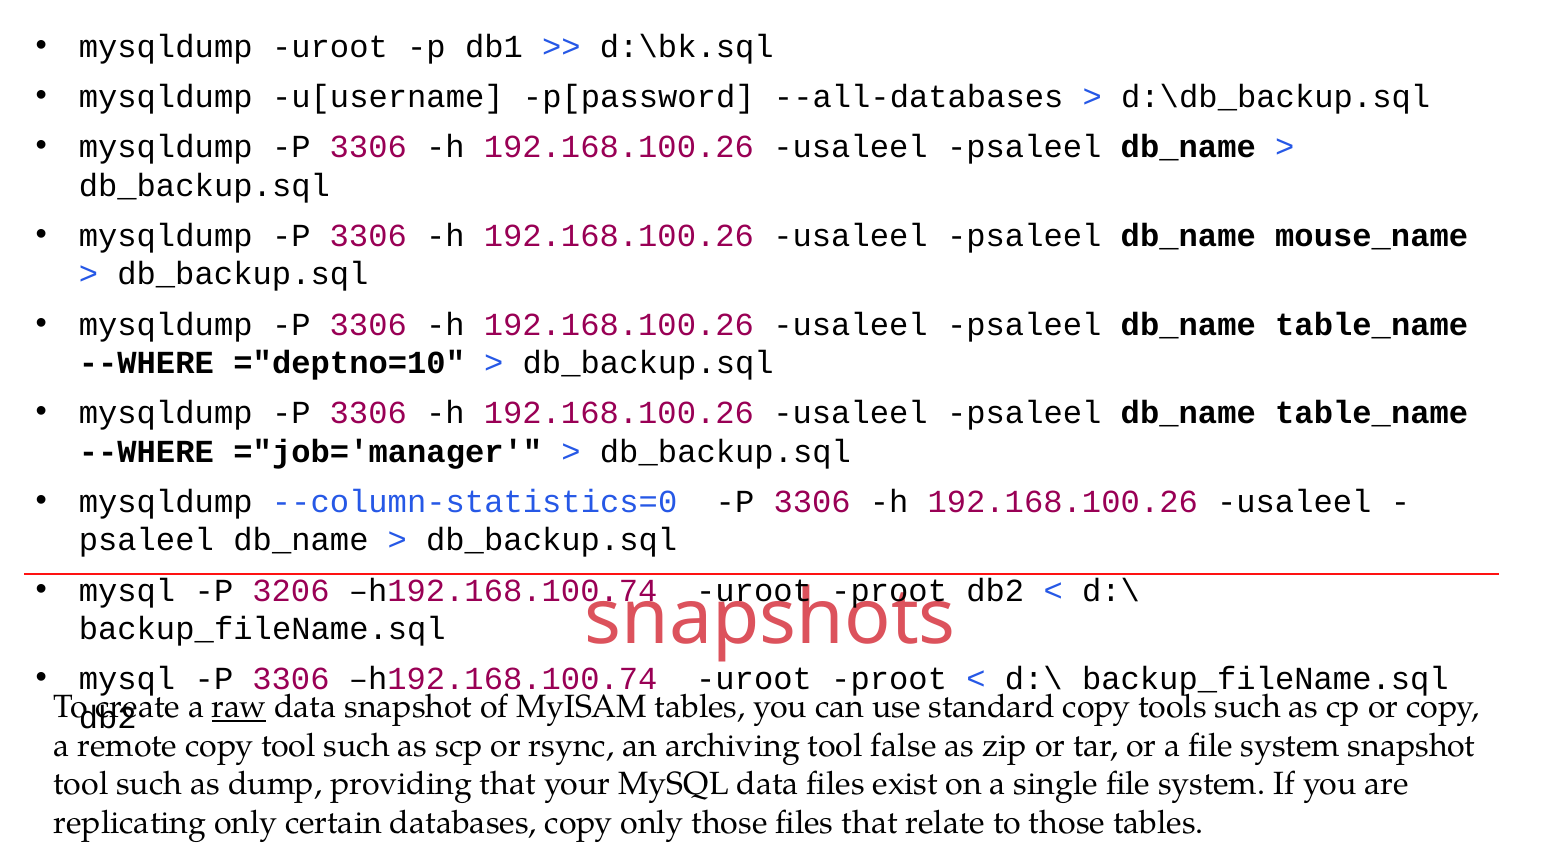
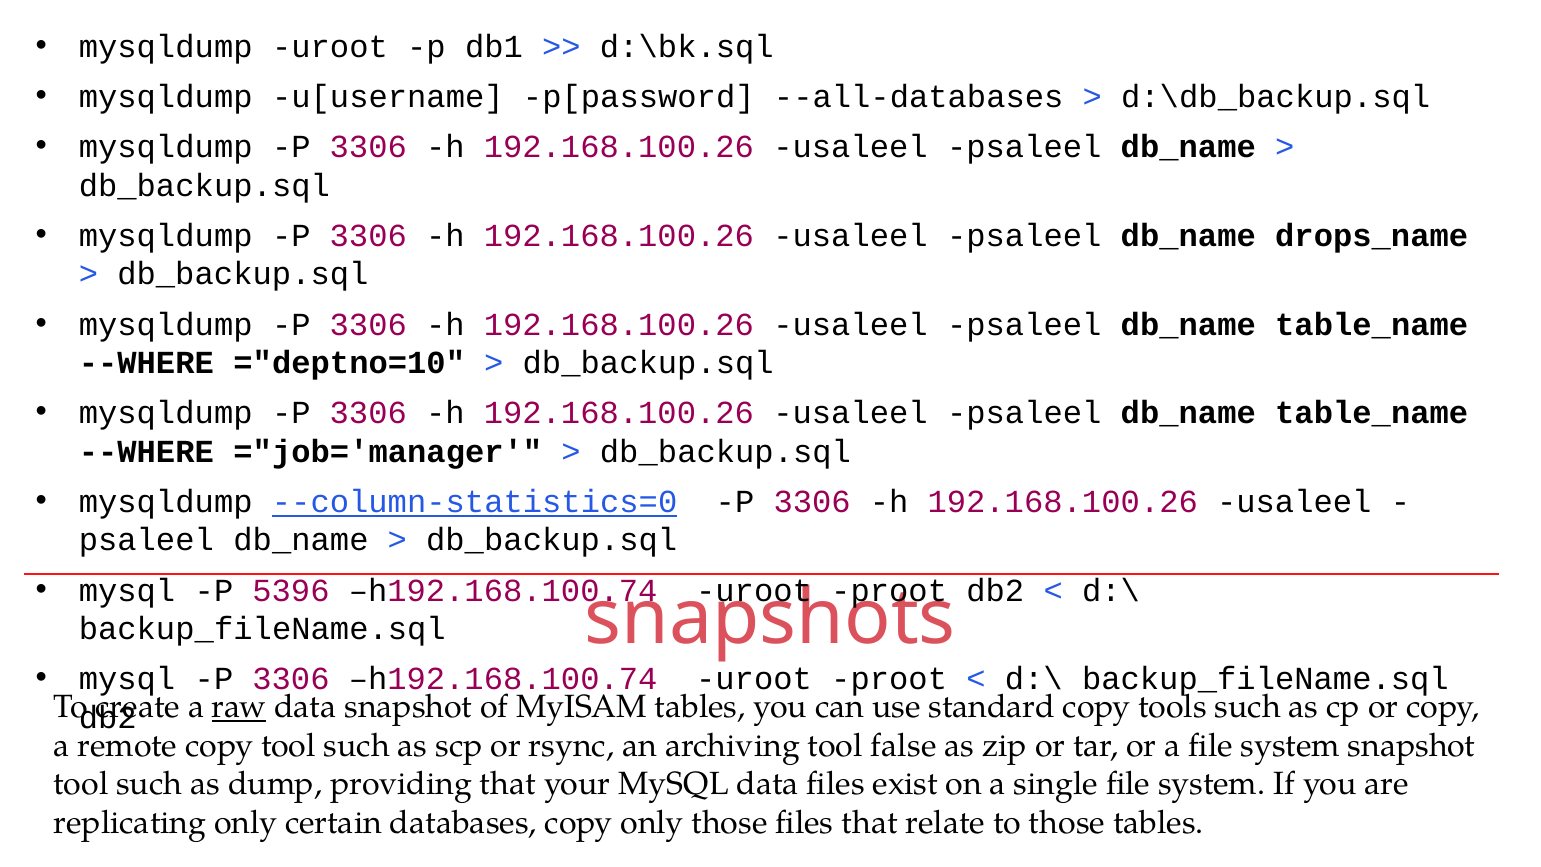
mouse_name: mouse_name -> drops_name
--column-statistics=0 underline: none -> present
3206: 3206 -> 5396
